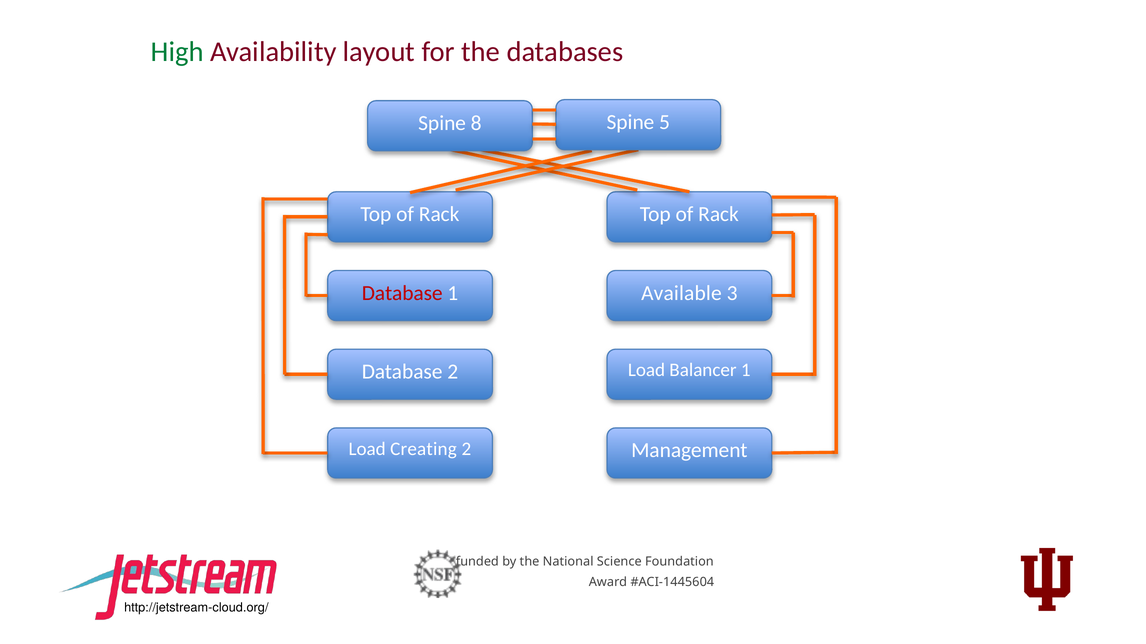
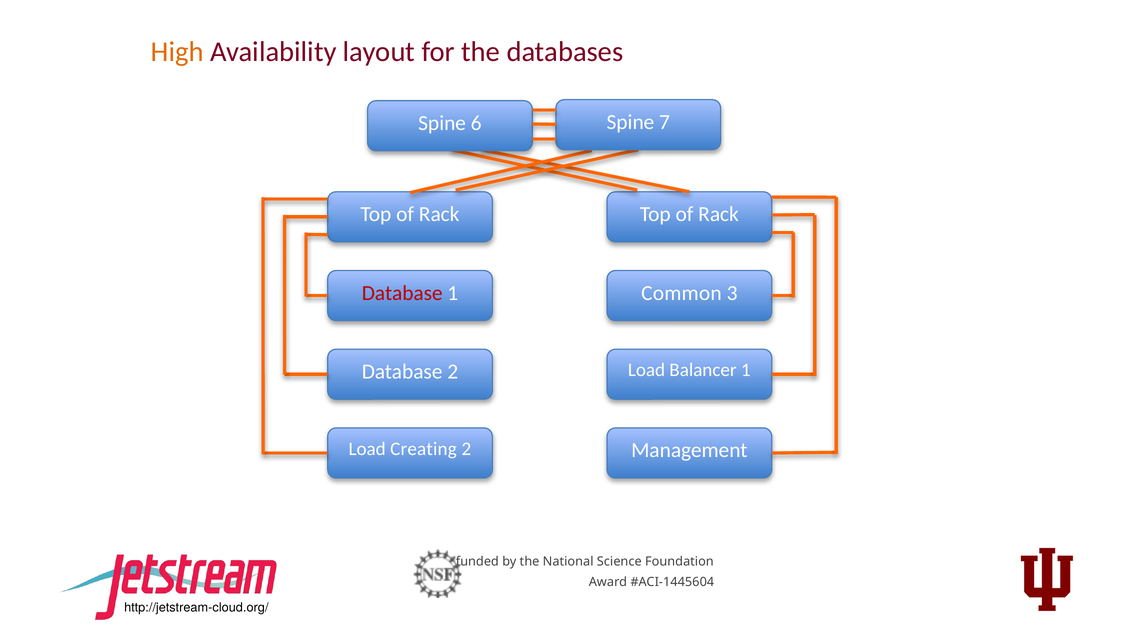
High colour: green -> orange
8: 8 -> 6
5: 5 -> 7
Available: Available -> Common
